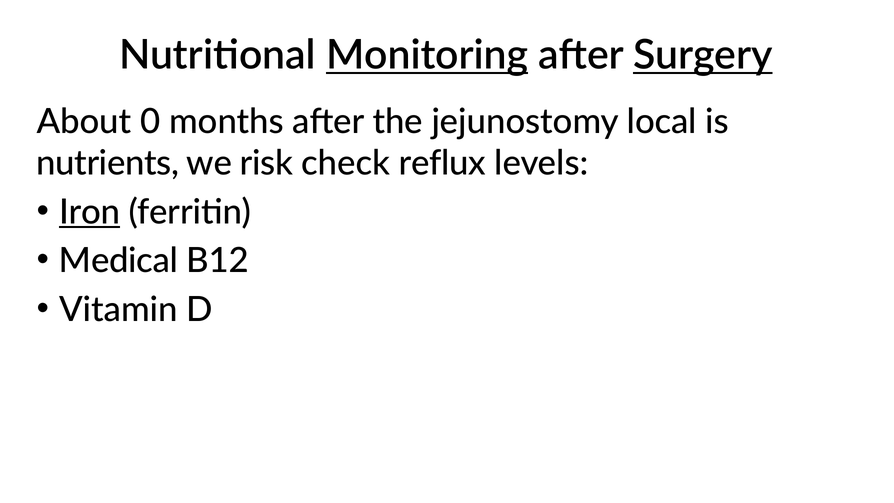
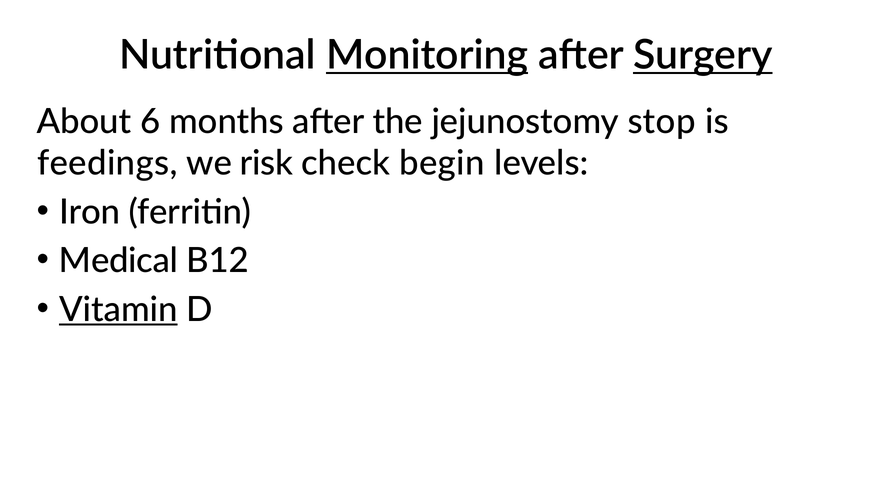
0: 0 -> 6
local: local -> stop
nutrients: nutrients -> feedings
reflux: reflux -> begin
Iron underline: present -> none
Vitamin underline: none -> present
